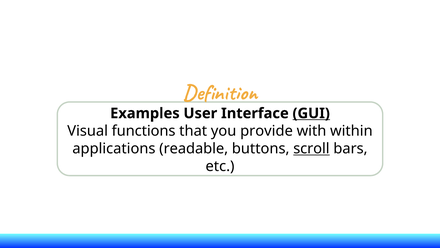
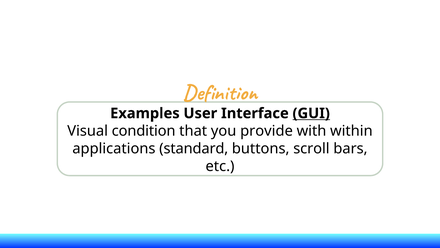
functions: functions -> condition
readable: readable -> standard
scroll underline: present -> none
